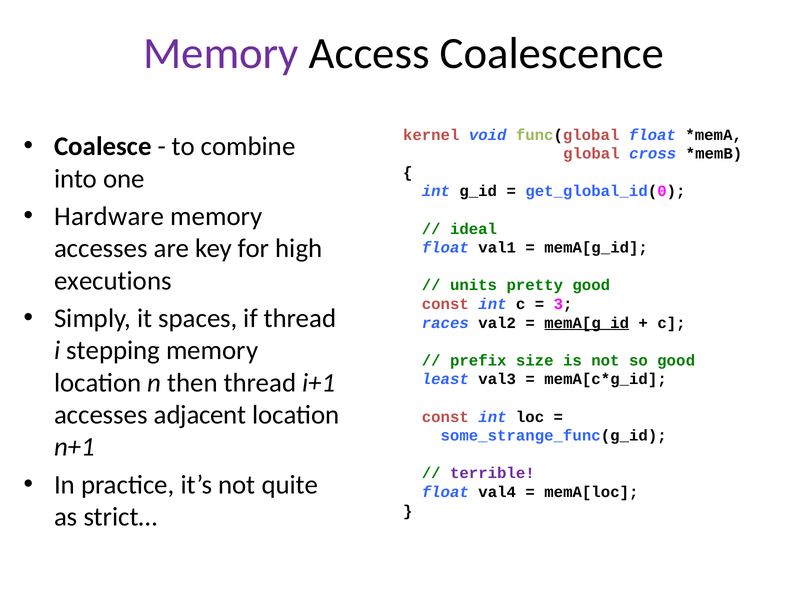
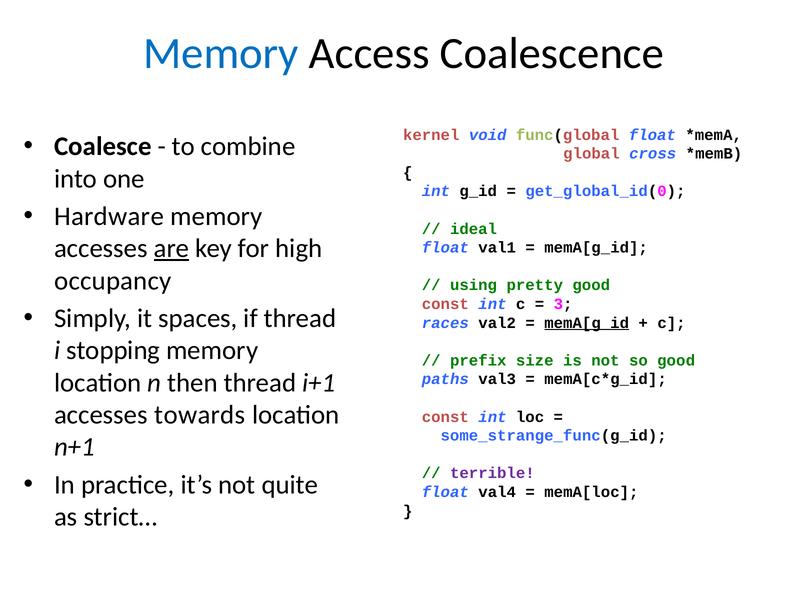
Memory at (221, 53) colour: purple -> blue
are underline: none -> present
executions: executions -> occupancy
units: units -> using
stepping: stepping -> stopping
least: least -> paths
adjacent: adjacent -> towards
